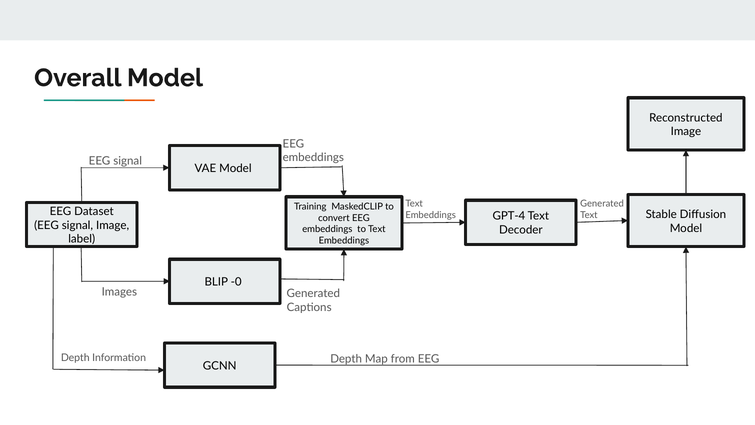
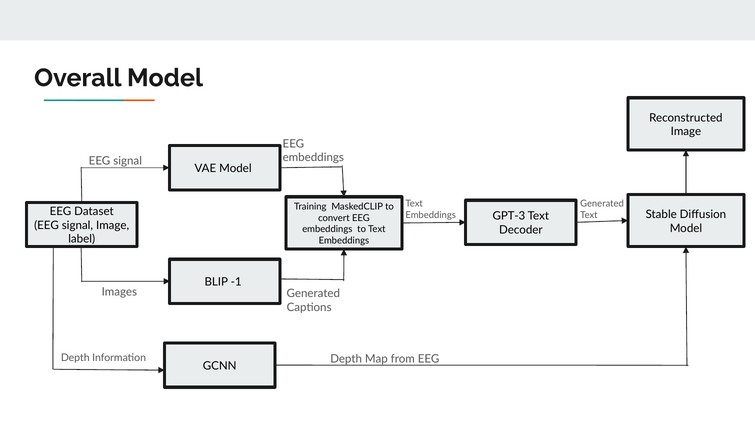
GPT-4: GPT-4 -> GPT-3
-0: -0 -> -1
